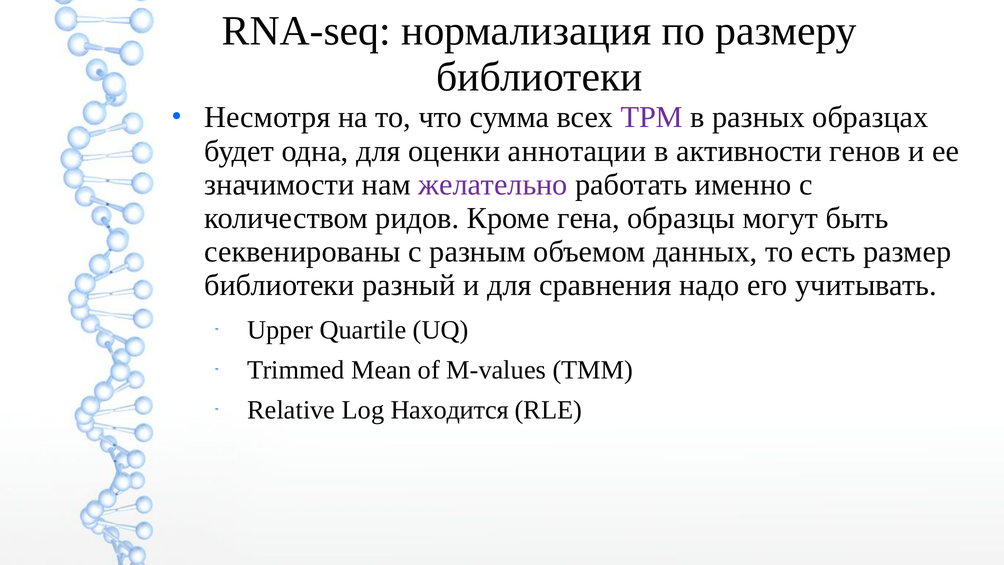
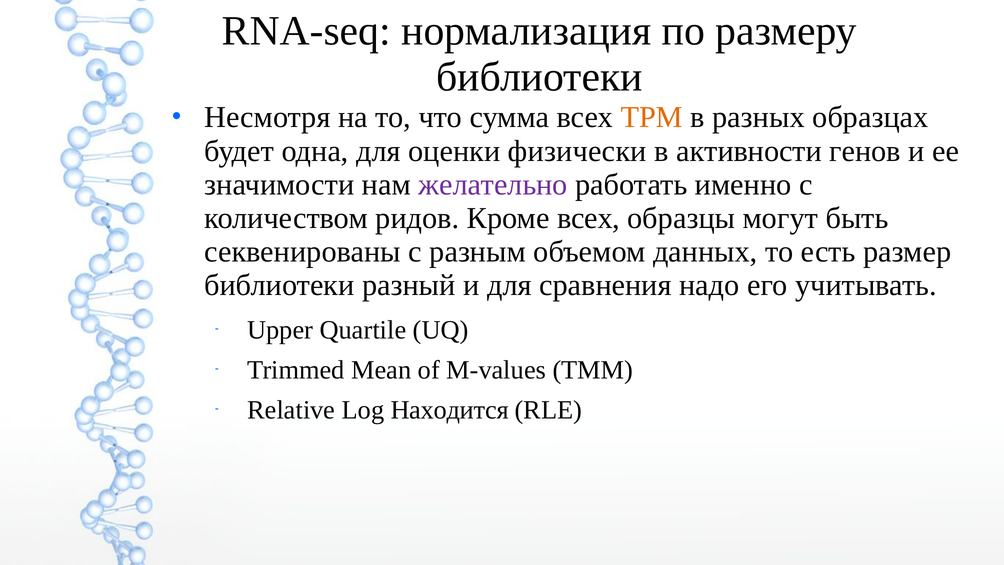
TPM colour: purple -> orange
аннотации: аннотации -> физически
Кроме гена: гена -> всех
